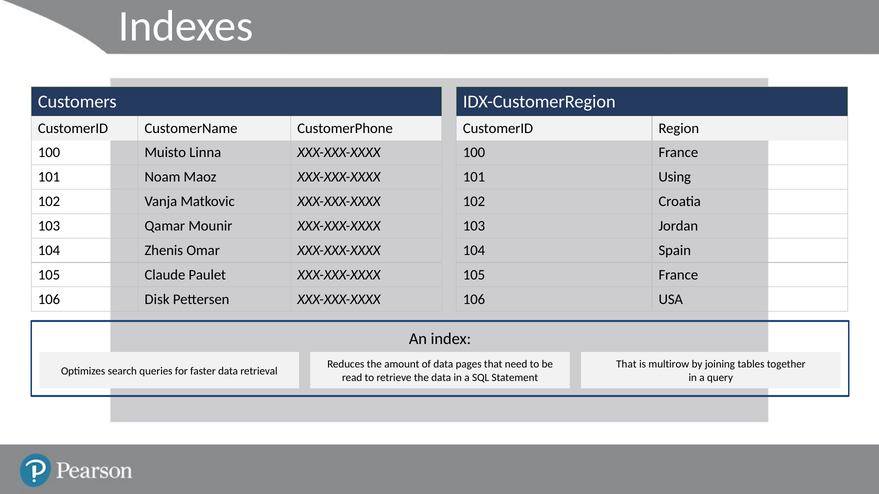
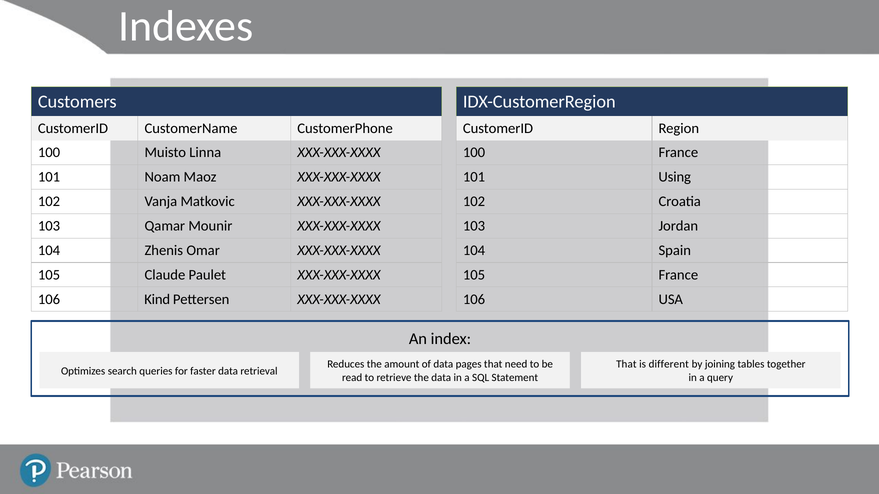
Disk: Disk -> Kind
multirow: multirow -> different
